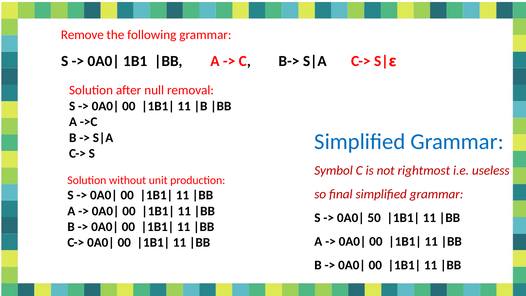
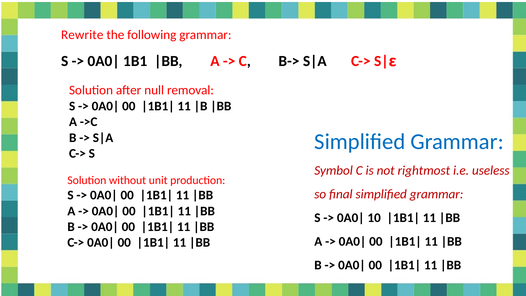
Remove: Remove -> Rewrite
50: 50 -> 10
